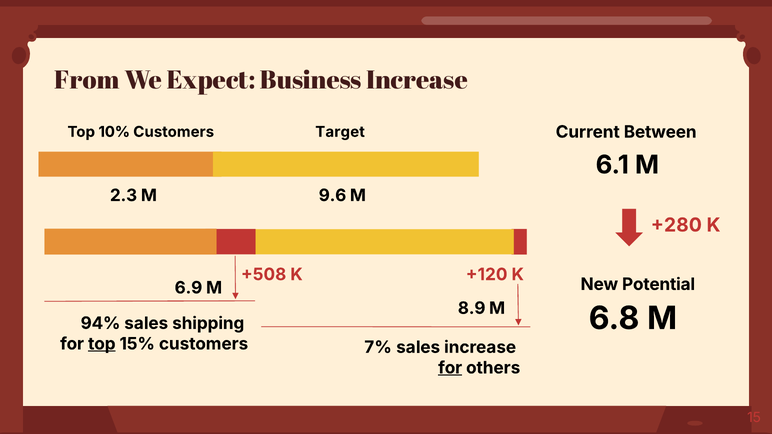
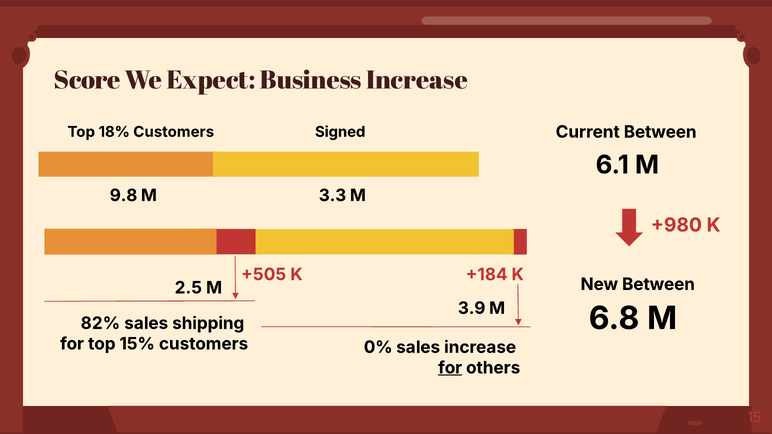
From: From -> Score
10%: 10% -> 18%
Target: Target -> Signed
2.3: 2.3 -> 9.8
9.6: 9.6 -> 3.3
+280: +280 -> +980
+508: +508 -> +505
+120: +120 -> +184
New Potential: Potential -> Between
6.9: 6.9 -> 2.5
8.9: 8.9 -> 3.9
94%: 94% -> 82%
top at (102, 344) underline: present -> none
7%: 7% -> 0%
